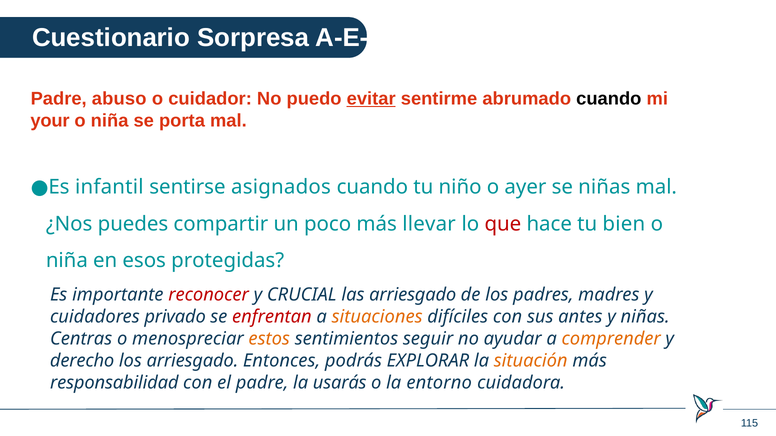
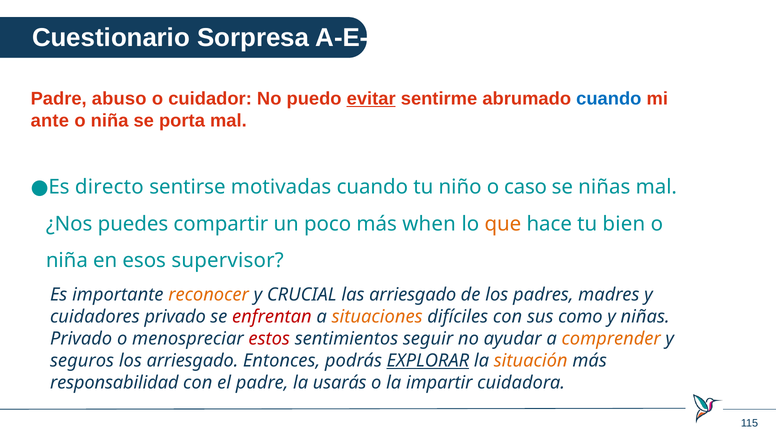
cuando at (609, 99) colour: black -> blue
your: your -> ante
infantil: infantil -> directo
asignados: asignados -> motivadas
ayer: ayer -> caso
llevar: llevar -> when
que colour: red -> orange
protegidas: protegidas -> supervisor
reconocer colour: red -> orange
antes: antes -> como
Centras at (81, 339): Centras -> Privado
estos colour: orange -> red
derecho: derecho -> seguros
EXPLORAR underline: none -> present
entorno: entorno -> impartir
